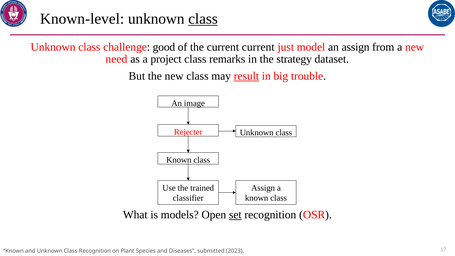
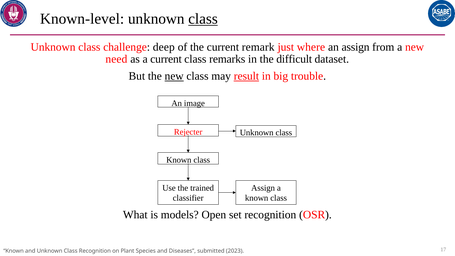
good: good -> deep
current current: current -> remark
model: model -> where
a project: project -> current
strategy: strategy -> difficult
new at (174, 76) underline: none -> present
set underline: present -> none
